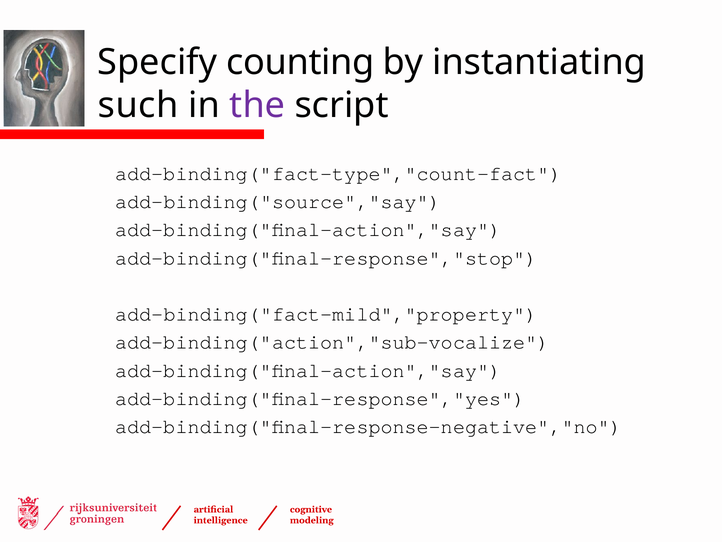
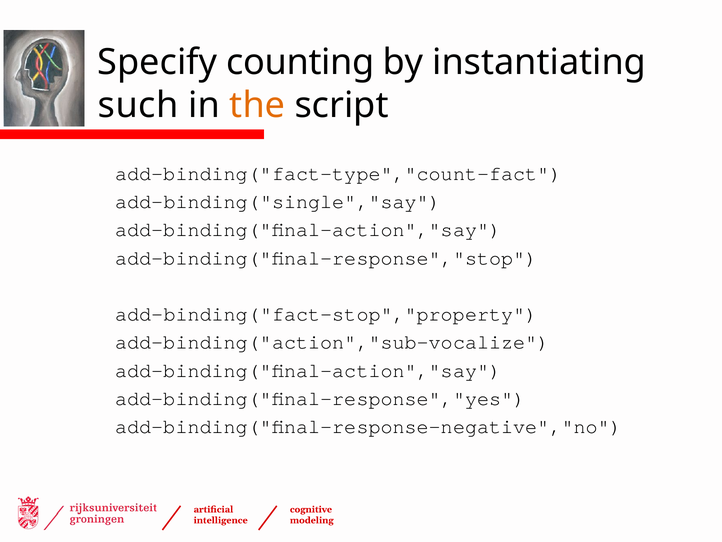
the colour: purple -> orange
add-binding("source","say: add-binding("source","say -> add-binding("single","say
add-binding("fact-mild","property: add-binding("fact-mild","property -> add-binding("fact-stop","property
